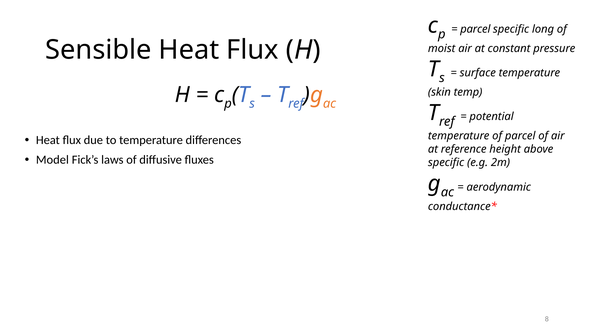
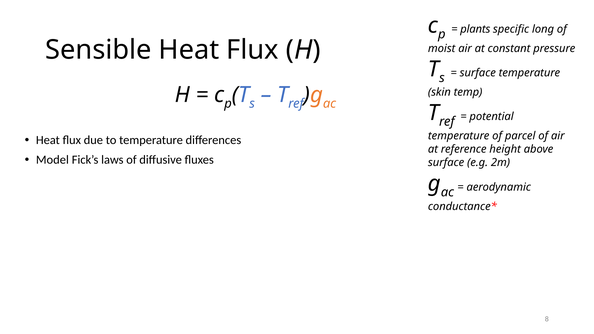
parcel at (475, 29): parcel -> plants
specific at (446, 163): specific -> surface
